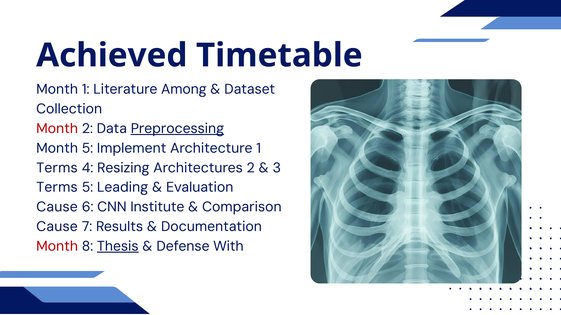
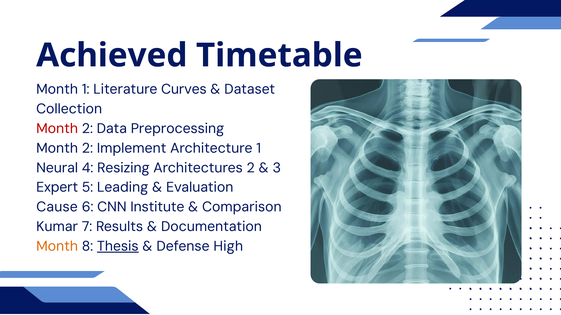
Among: Among -> Curves
Preprocessing underline: present -> none
5 at (87, 148): 5 -> 2
Terms at (57, 168): Terms -> Neural
Terms at (57, 188): Terms -> Expert
Cause at (57, 227): Cause -> Kumar
Month at (57, 247) colour: red -> orange
With: With -> High
